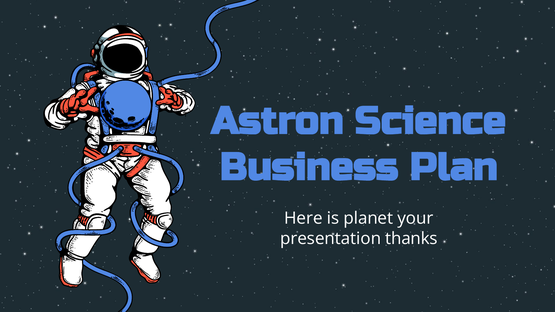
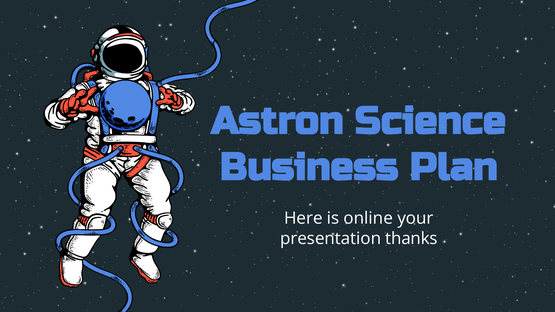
planet: planet -> online
